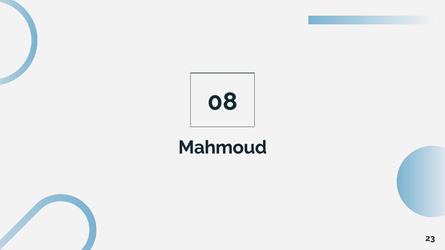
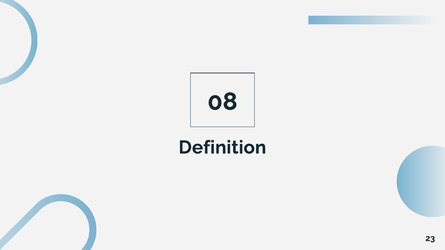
Mahmoud: Mahmoud -> Definition
